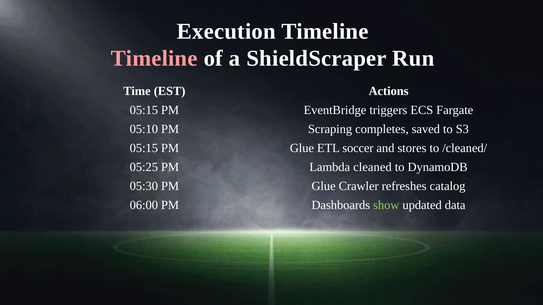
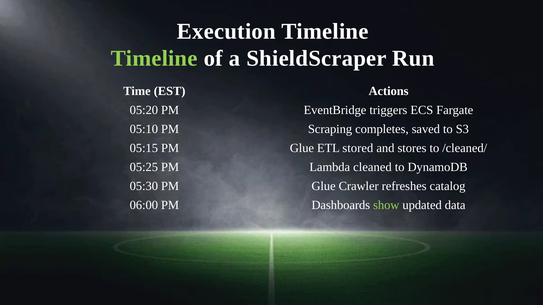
Timeline at (154, 58) colour: pink -> light green
05:15 at (144, 110): 05:15 -> 05:20
soccer: soccer -> stored
